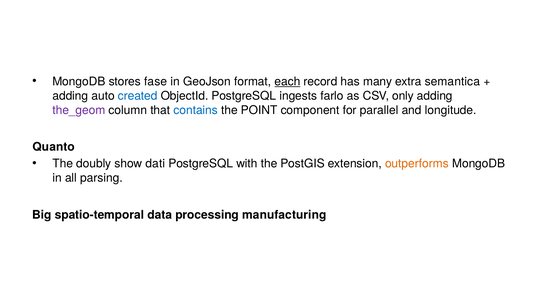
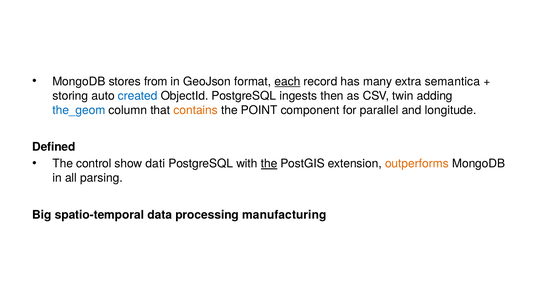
fase: fase -> from
adding at (70, 96): adding -> storing
farlo: farlo -> then
only: only -> twin
the_geom colour: purple -> blue
contains colour: blue -> orange
Quanto: Quanto -> Defined
doubly: doubly -> control
the at (269, 163) underline: none -> present
